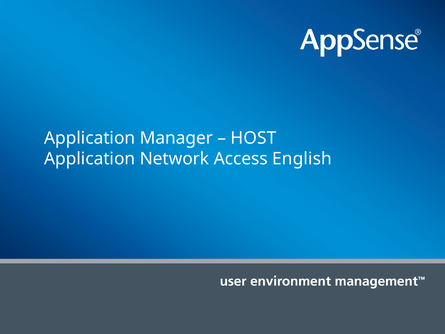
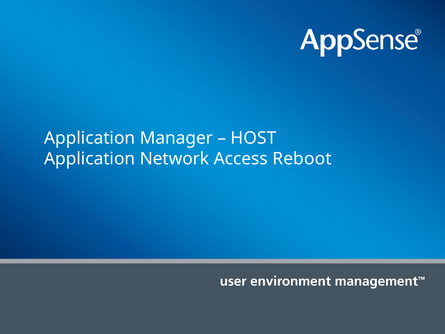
English: English -> Reboot
